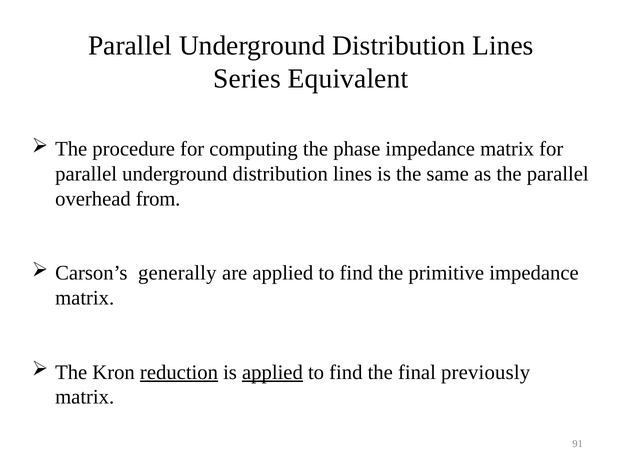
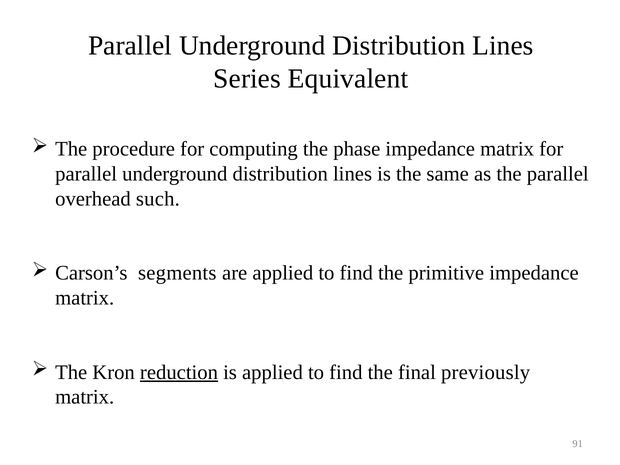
from: from -> such
generally: generally -> segments
applied at (272, 372) underline: present -> none
